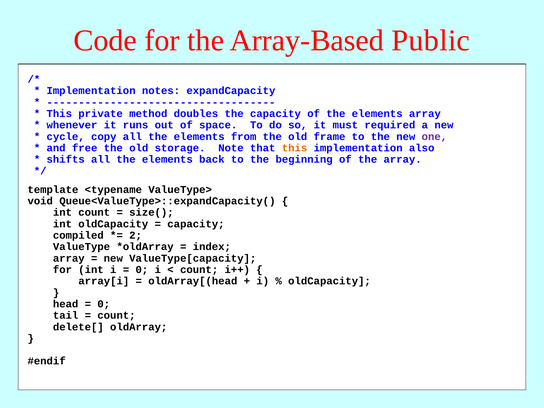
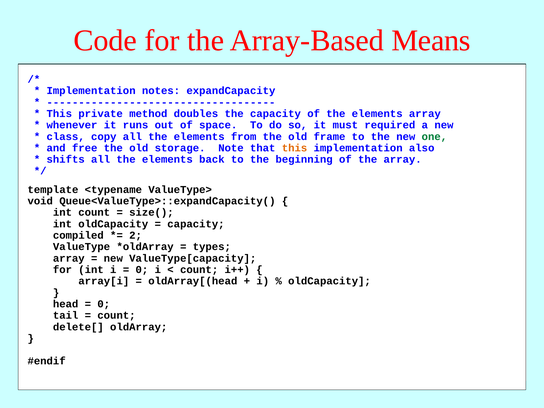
Public: Public -> Means
cycle: cycle -> class
one colour: purple -> green
index: index -> types
